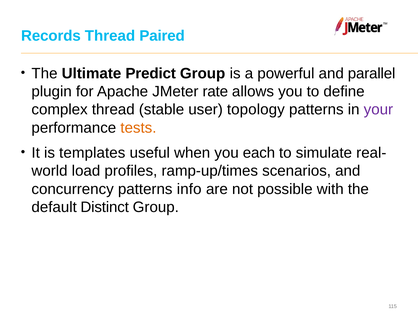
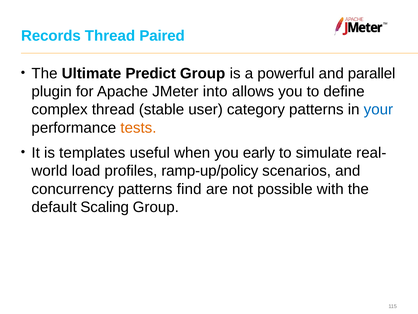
rate: rate -> into
topology: topology -> category
your colour: purple -> blue
each: each -> early
ramp-up/times: ramp-up/times -> ramp-up/policy
info: info -> find
Distinct: Distinct -> Scaling
